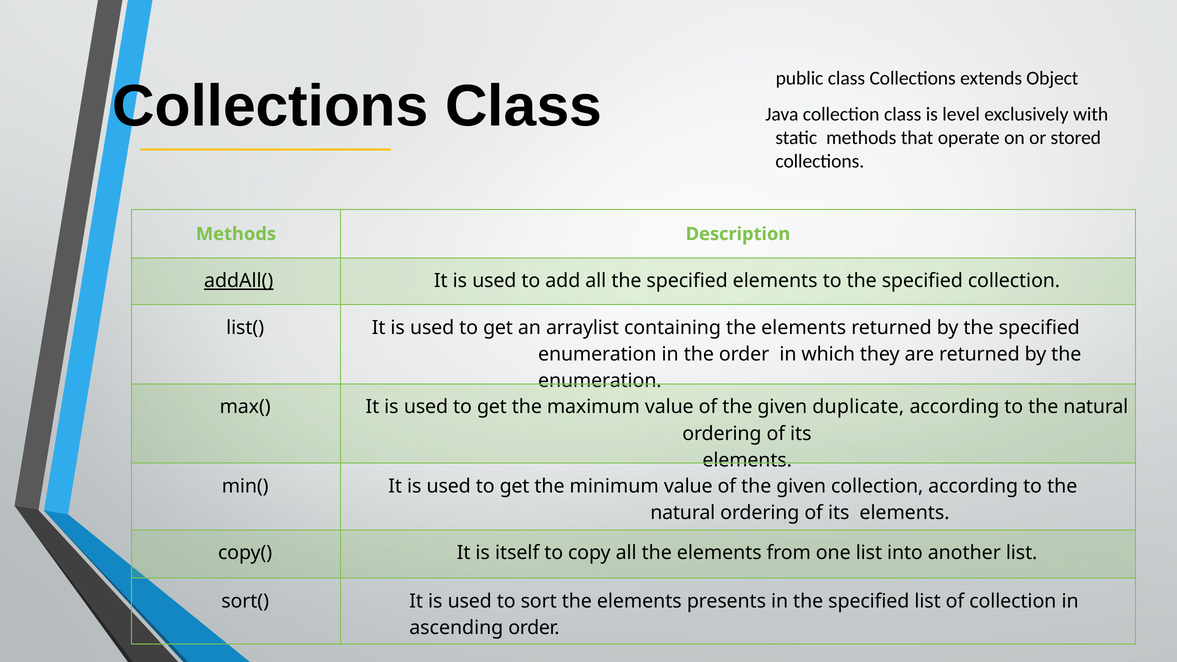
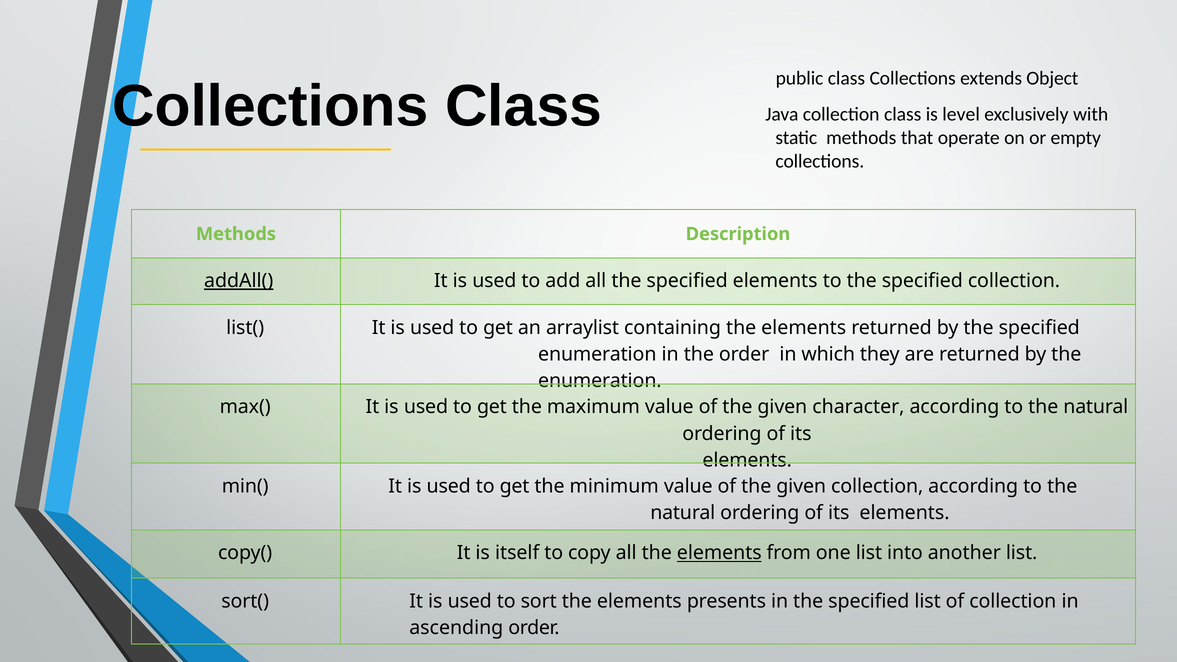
stored: stored -> empty
duplicate: duplicate -> character
elements at (719, 553) underline: none -> present
